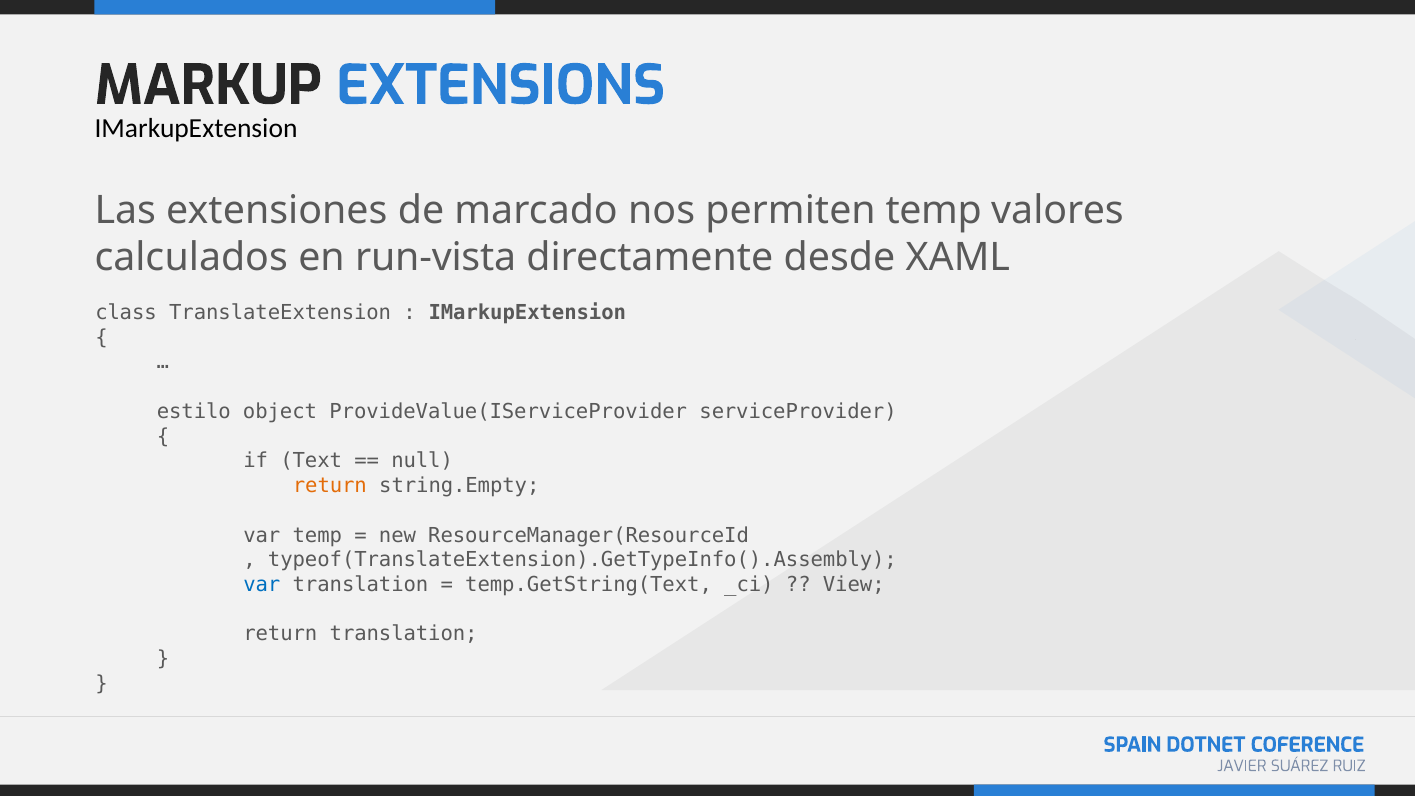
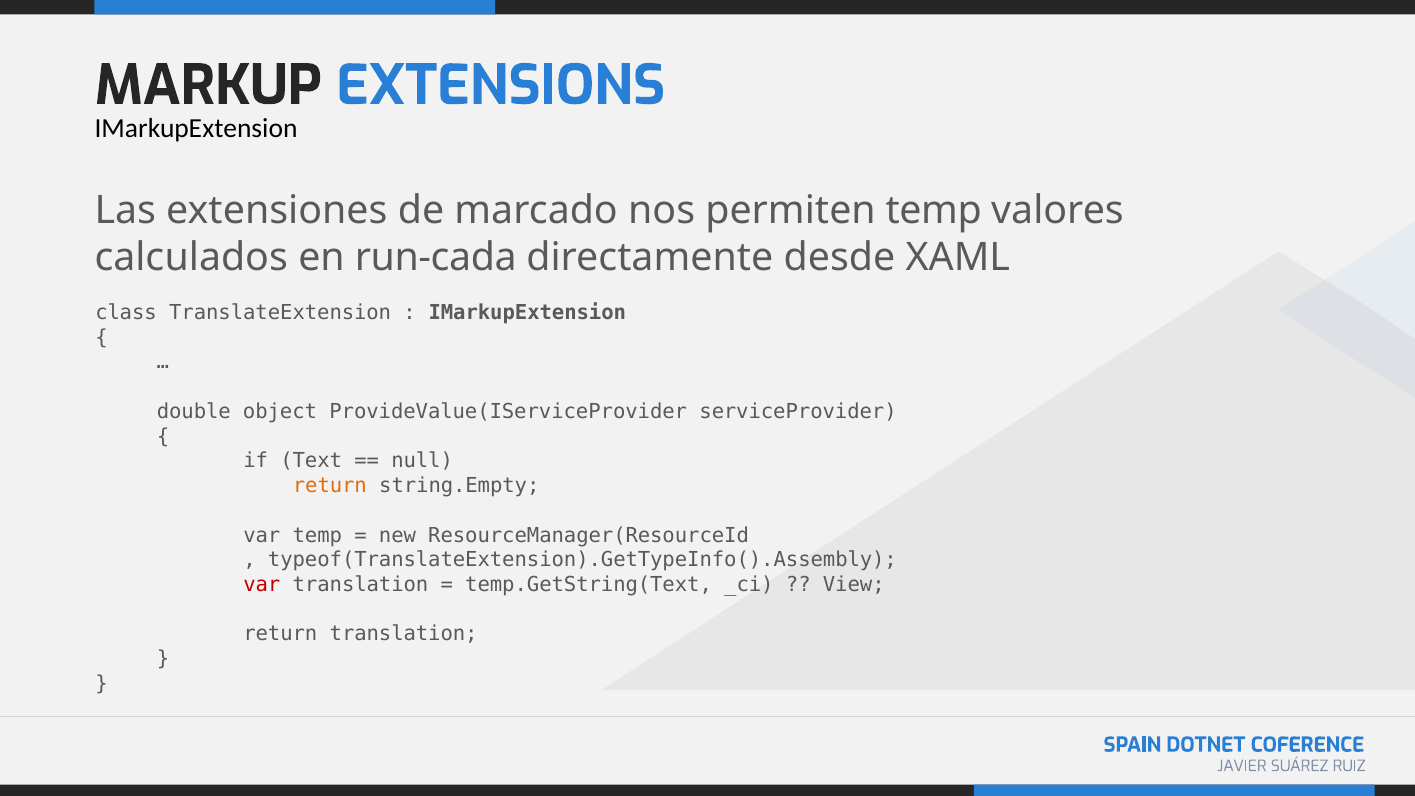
run-vista: run-vista -> run-cada
estilo: estilo -> double
var at (262, 585) colour: blue -> red
